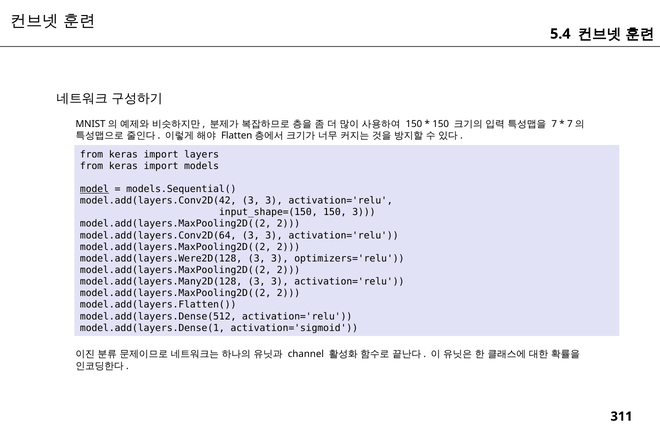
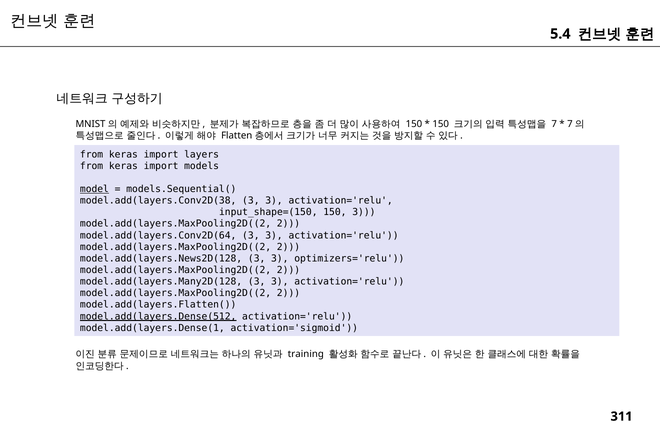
model.add(layers.Conv2D(42: model.add(layers.Conv2D(42 -> model.add(layers.Conv2D(38
model.add(layers.Were2D(128: model.add(layers.Were2D(128 -> model.add(layers.News2D(128
model.add(layers.Dense(512 underline: none -> present
channel: channel -> training
